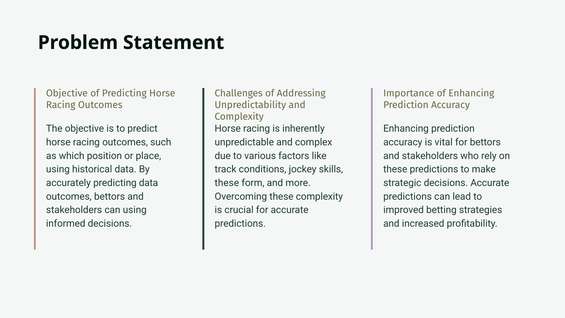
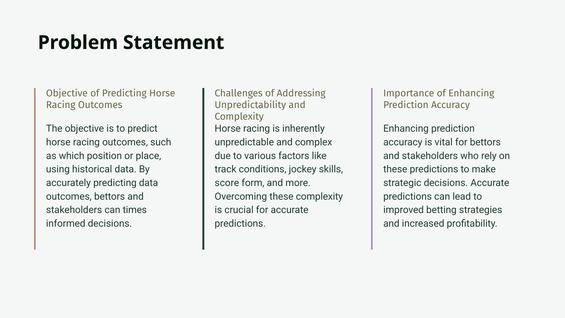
these at (227, 183): these -> score
can using: using -> times
